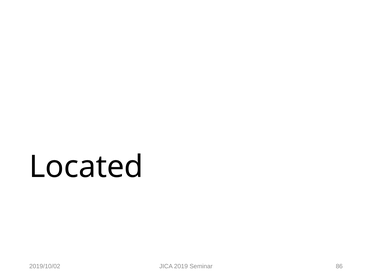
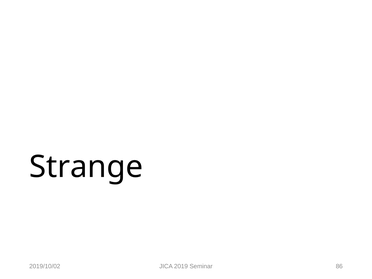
Located: Located -> Strange
